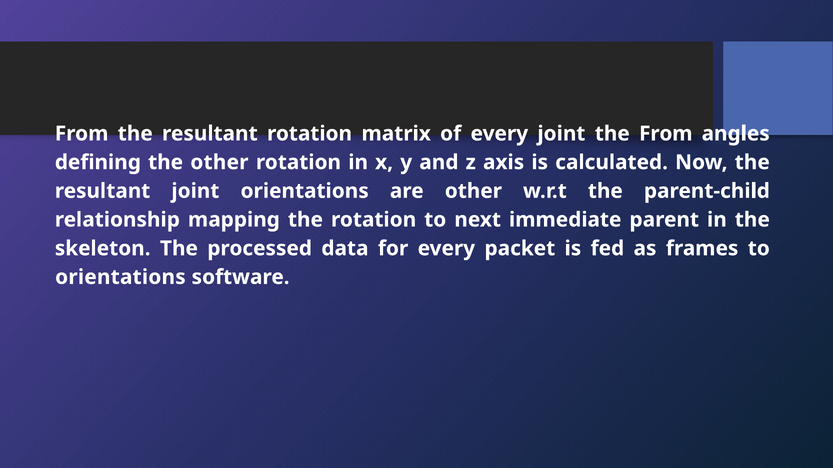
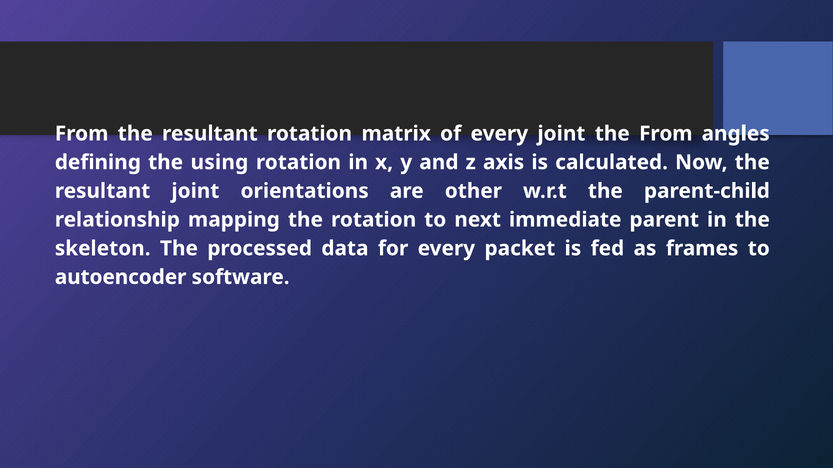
the other: other -> using
orientations at (120, 277): orientations -> autoencoder
